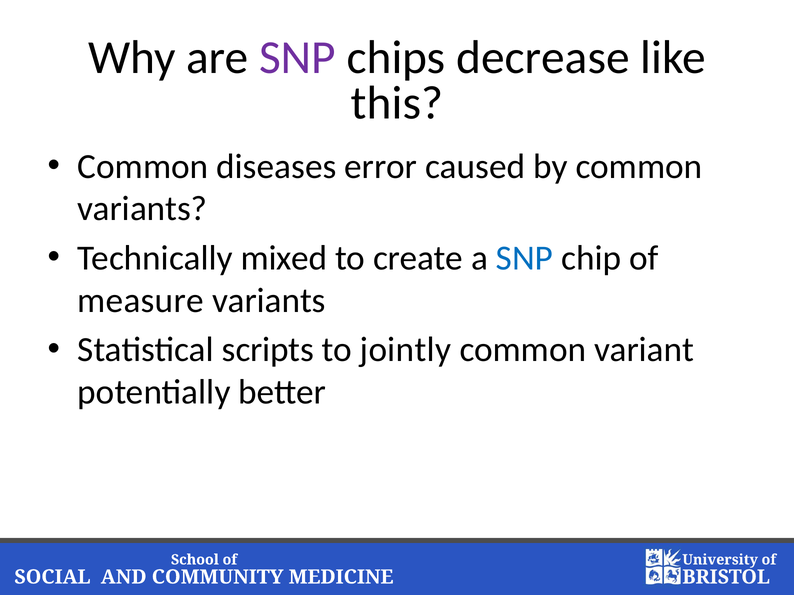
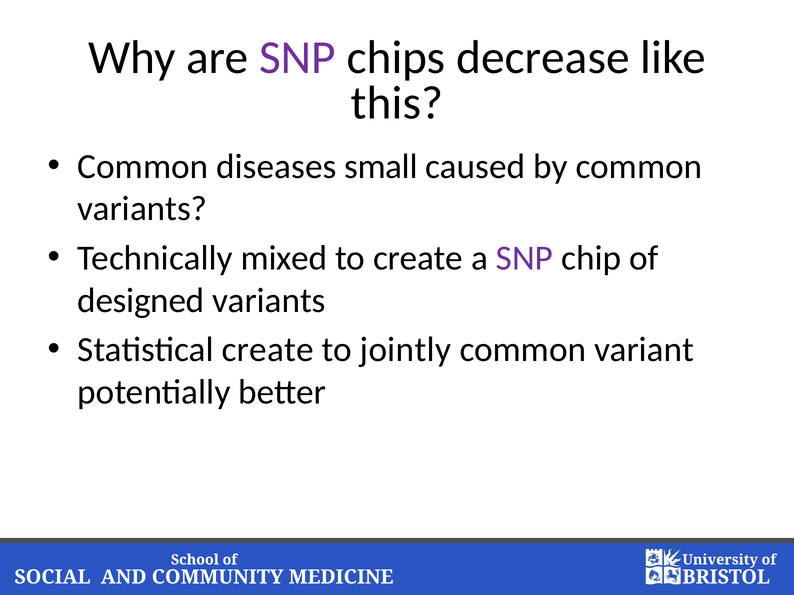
error: error -> small
SNP at (524, 258) colour: blue -> purple
measure: measure -> designed
Statistical scripts: scripts -> create
